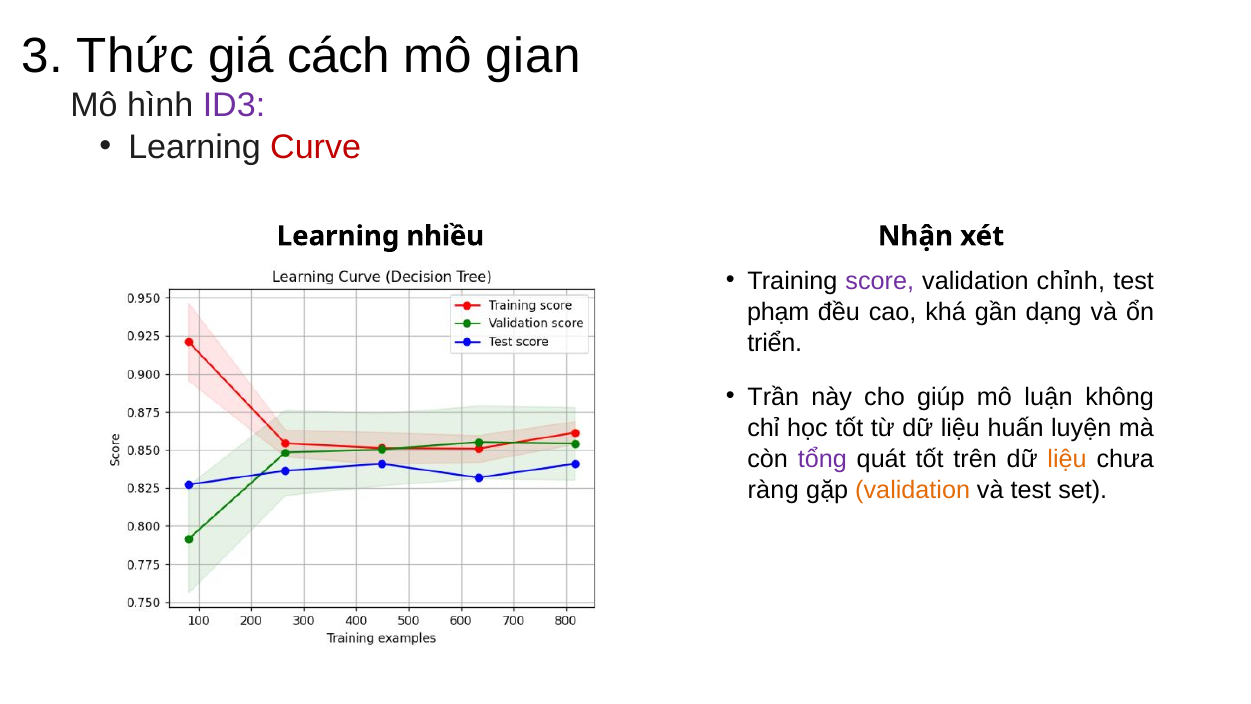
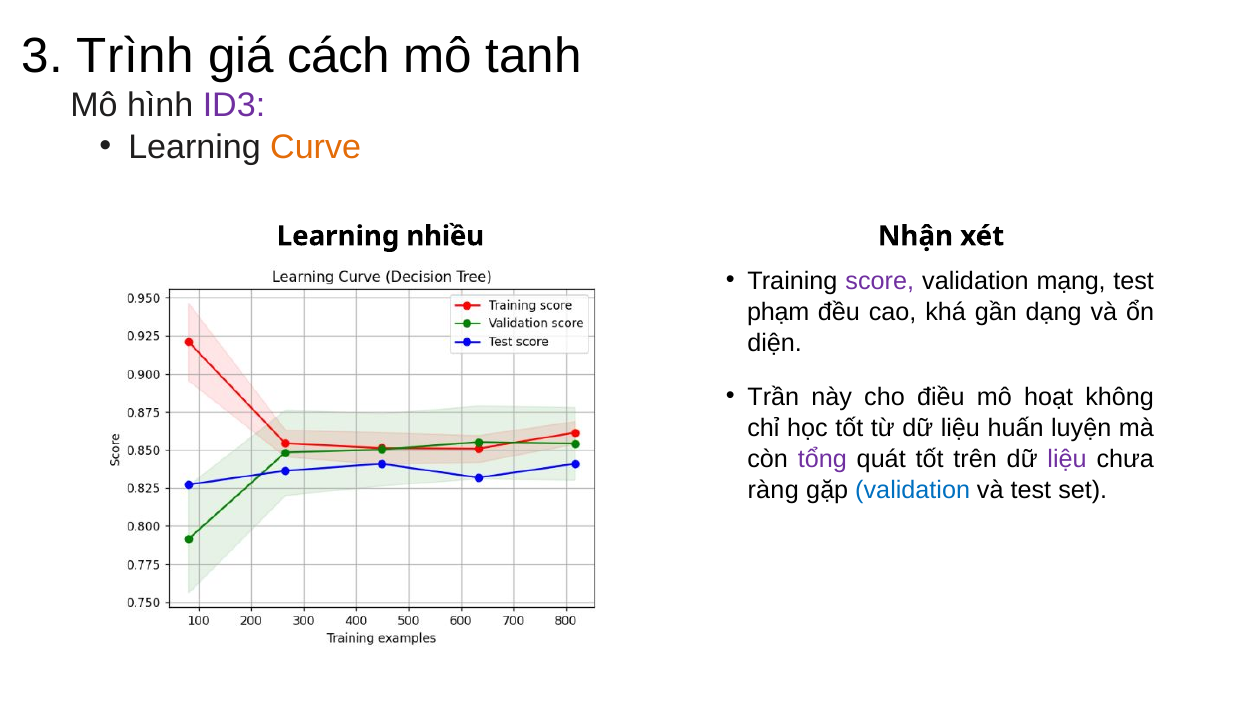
Thức: Thức -> Trình
gian: gian -> tanh
Curve colour: red -> orange
chỉnh: chỉnh -> mạng
triển: triển -> diện
giúp: giúp -> điều
luận: luận -> hoạt
liệu at (1067, 459) colour: orange -> purple
validation at (913, 490) colour: orange -> blue
